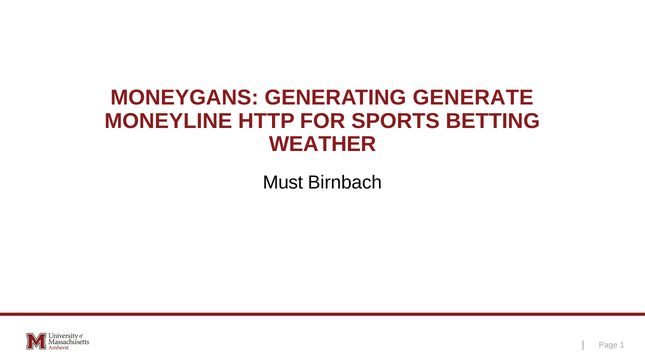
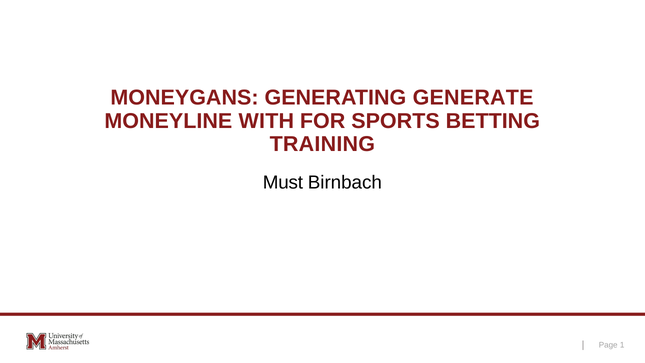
HTTP: HTTP -> WITH
WEATHER: WEATHER -> TRAINING
